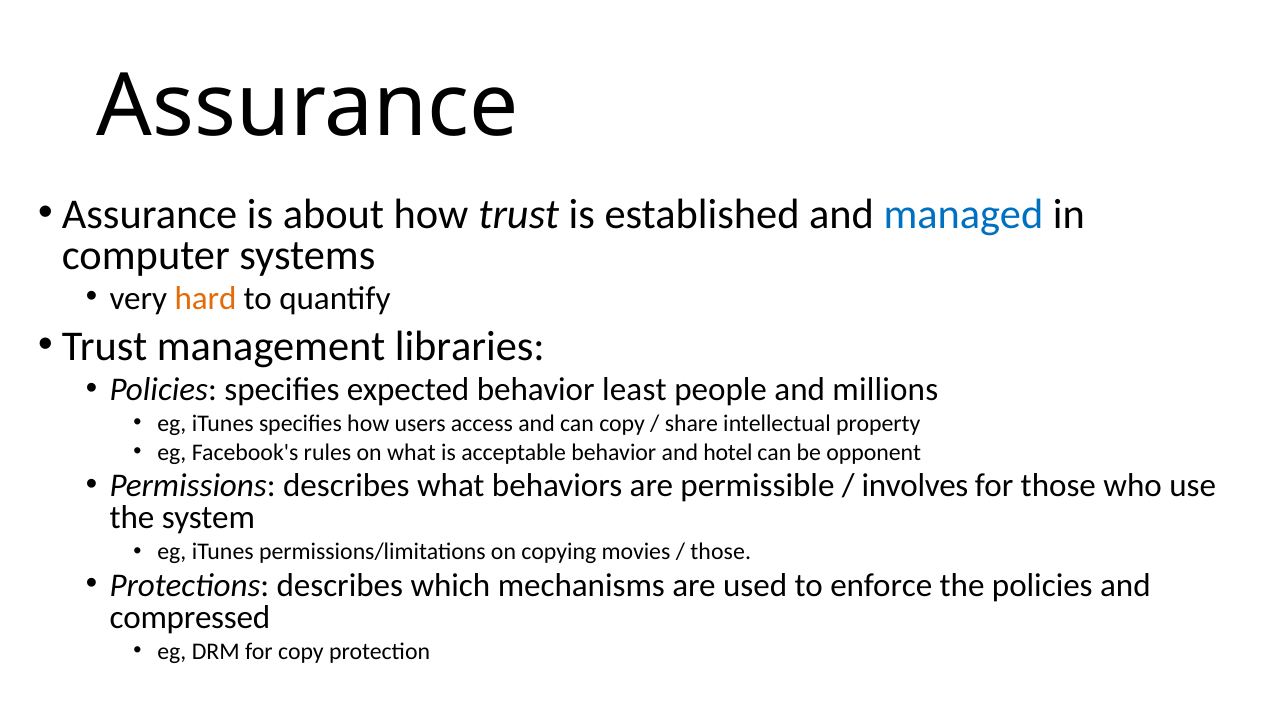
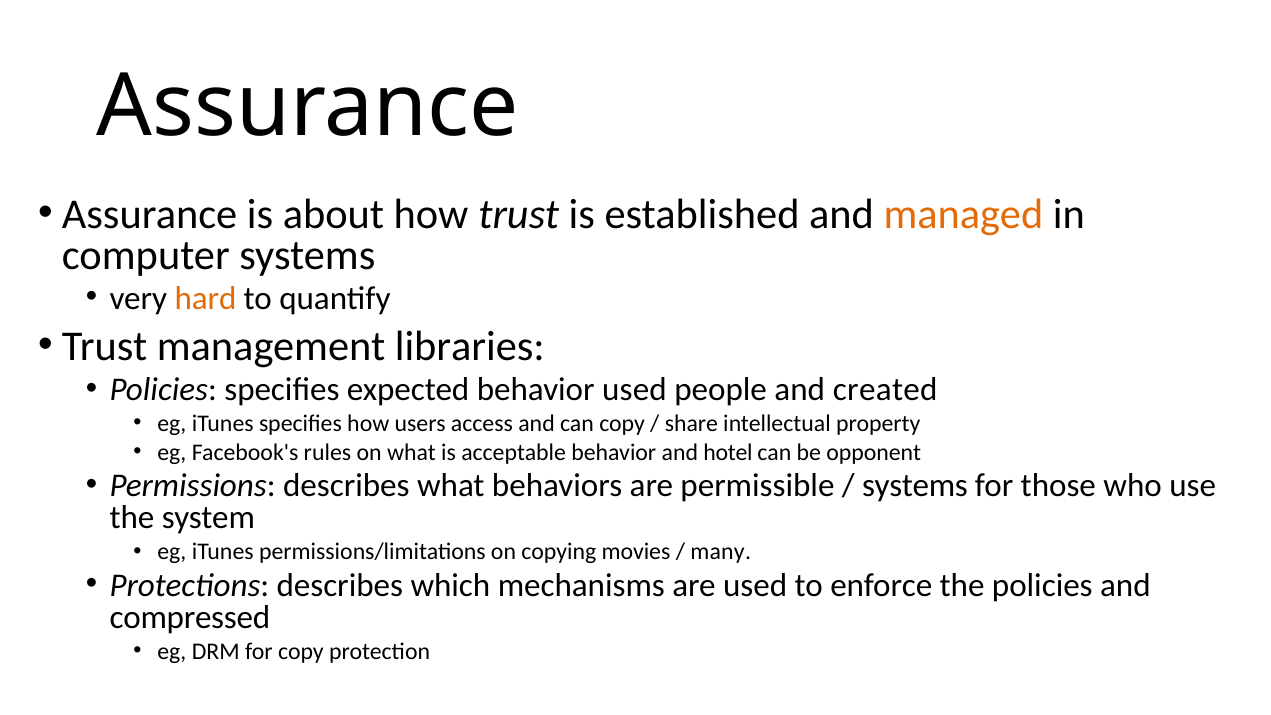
managed colour: blue -> orange
behavior least: least -> used
millions: millions -> created
involves at (915, 486): involves -> systems
those at (721, 552): those -> many
